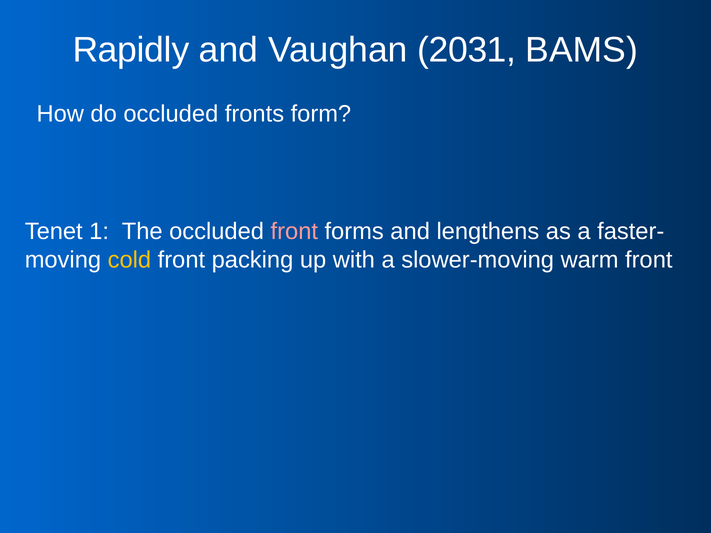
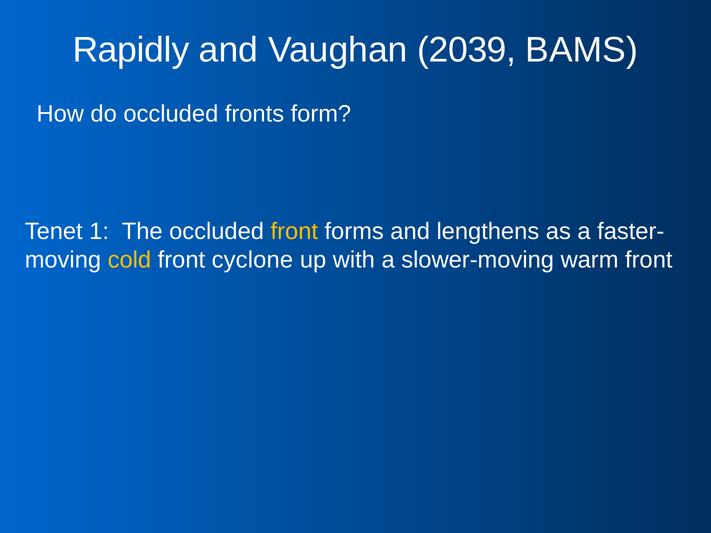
2031: 2031 -> 2039
front at (294, 231) colour: pink -> yellow
packing: packing -> cyclone
